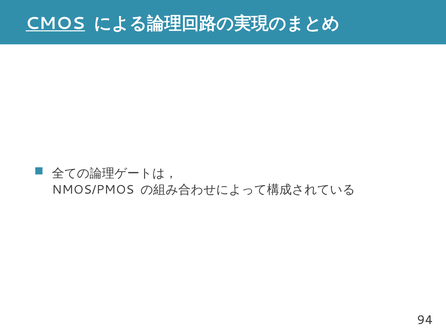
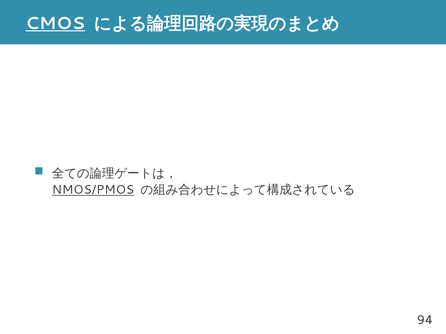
NMOS/PMOS underline: none -> present
